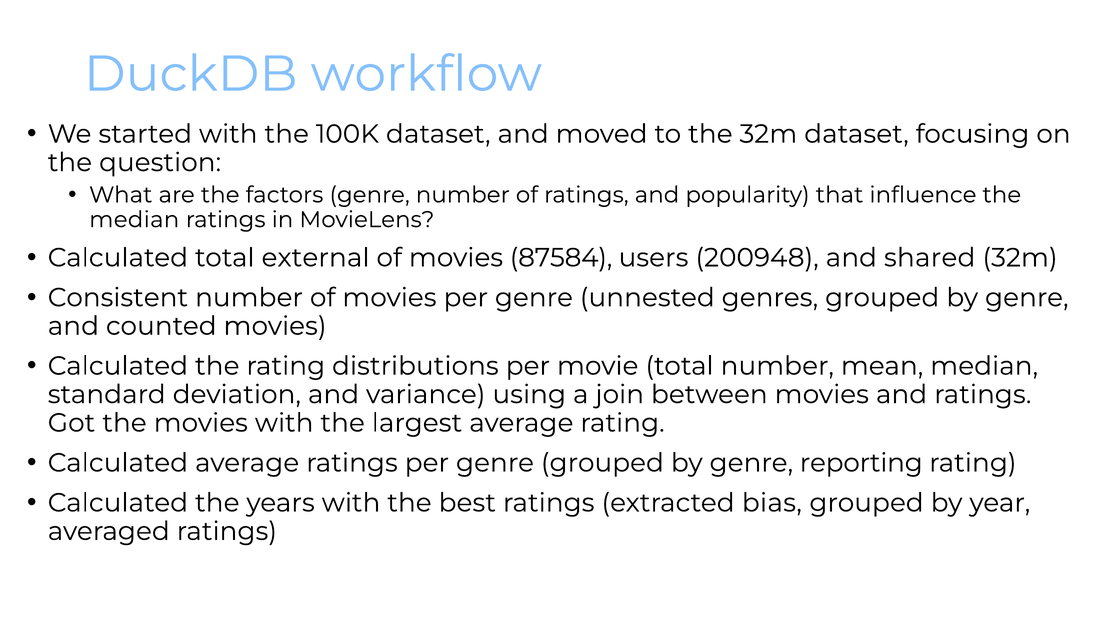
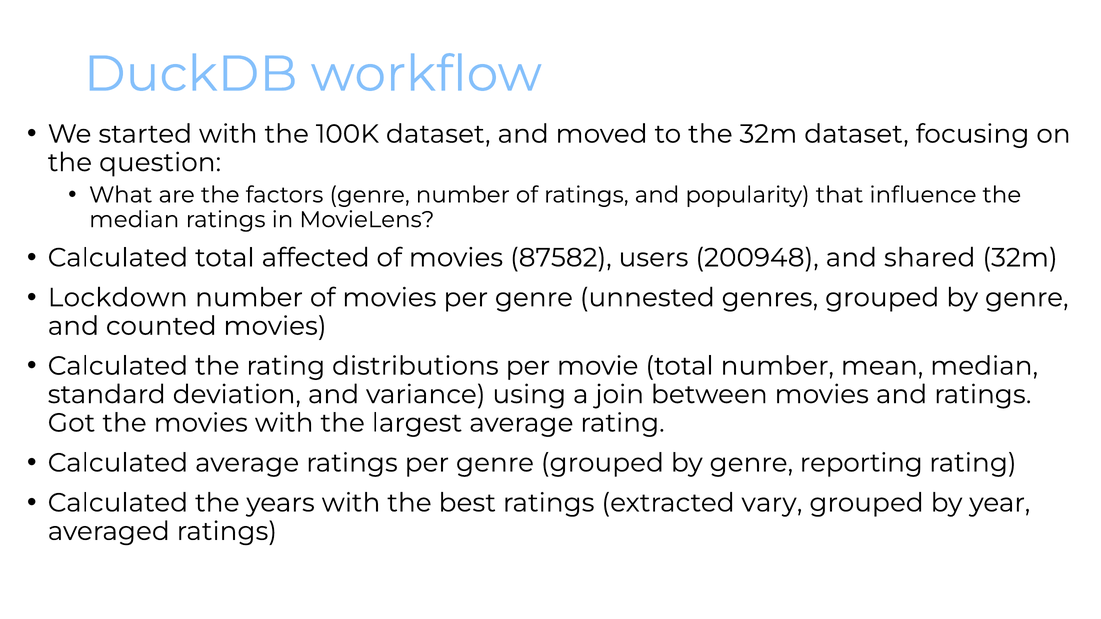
external: external -> affected
87584: 87584 -> 87582
Consistent: Consistent -> Lockdown
bias: bias -> vary
